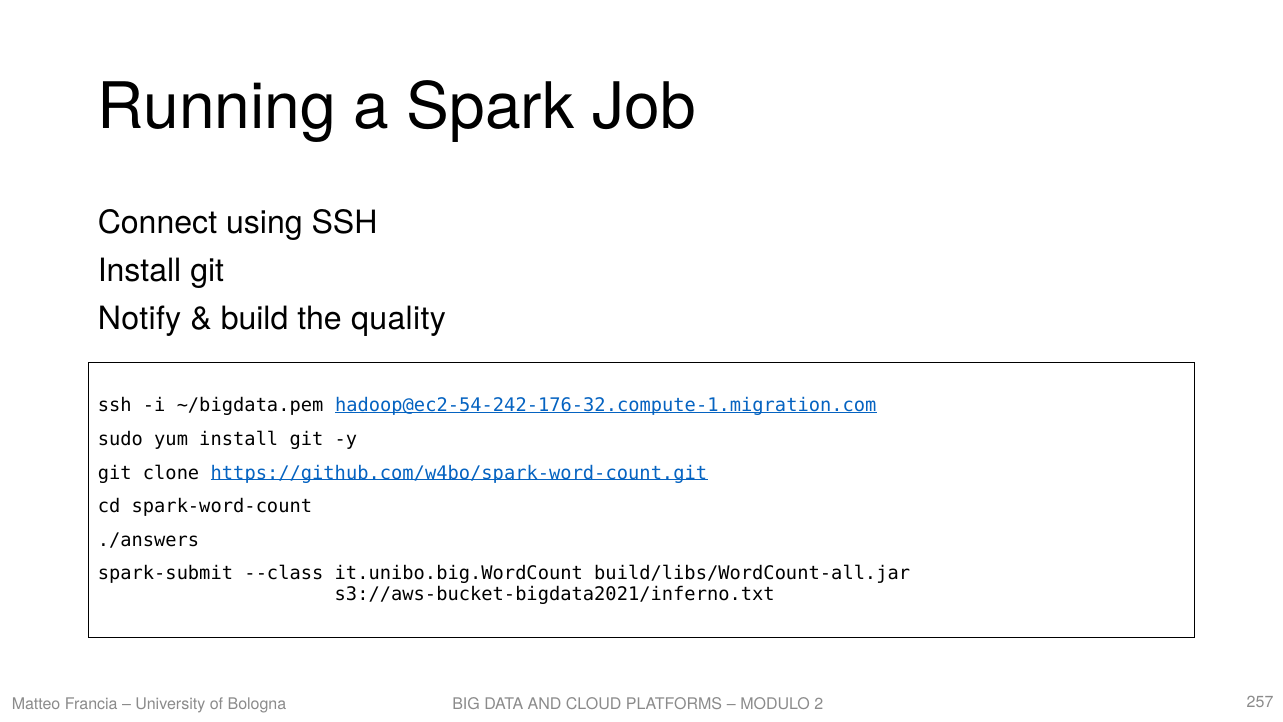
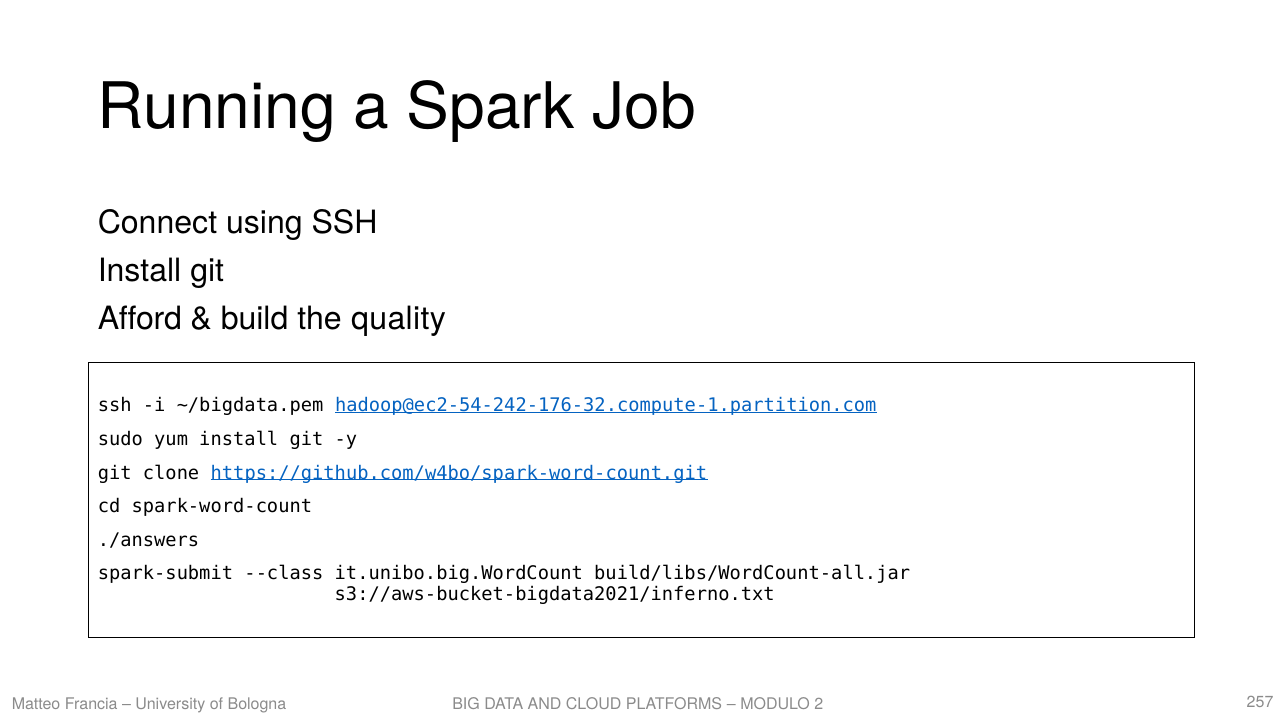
Notify: Notify -> Afford
hadoop@ec2-54-242-176-32.compute-1.migration.com: hadoop@ec2-54-242-176-32.compute-1.migration.com -> hadoop@ec2-54-242-176-32.compute-1.partition.com
